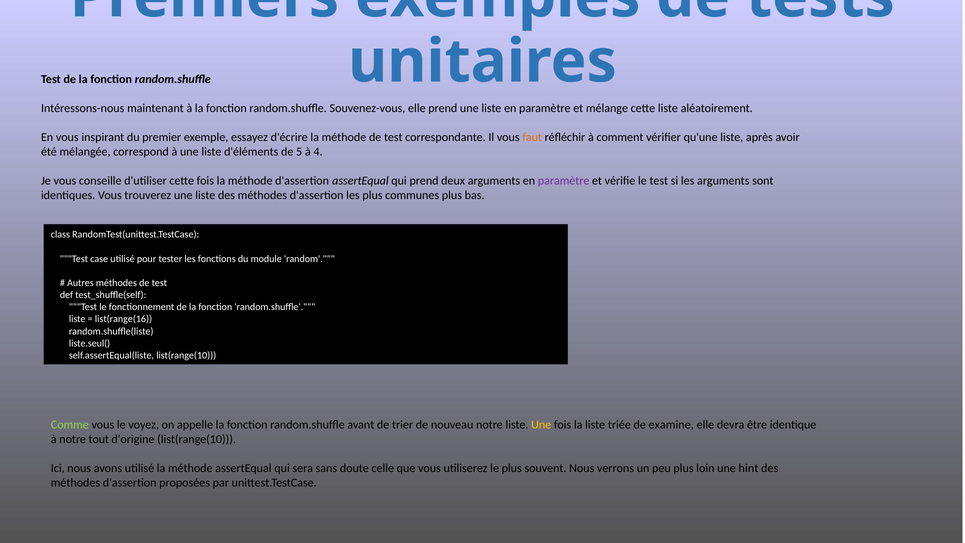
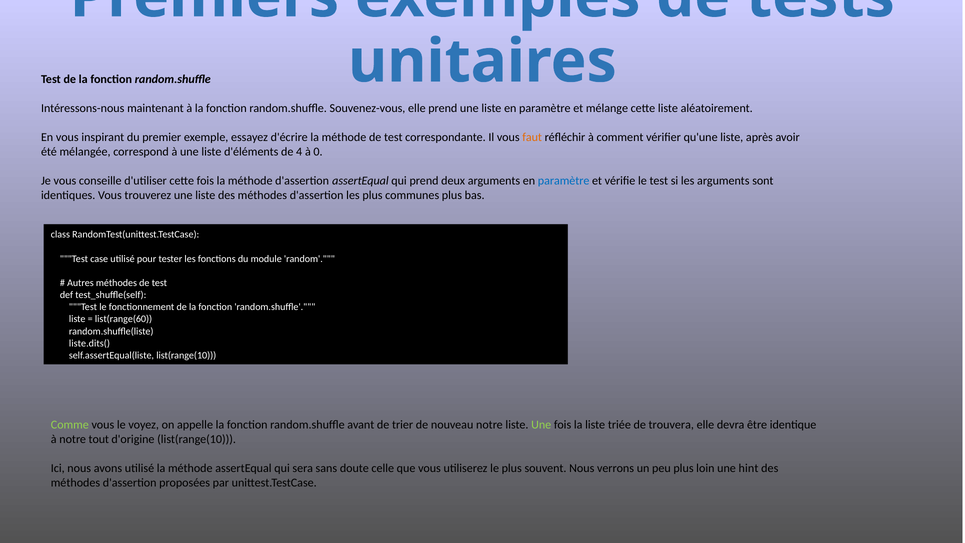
5: 5 -> 4
4: 4 -> 0
paramètre at (564, 181) colour: purple -> blue
list(range(16: list(range(16 -> list(range(60
liste.seul(: liste.seul( -> liste.dits(
Une at (541, 425) colour: yellow -> light green
examine: examine -> trouvera
